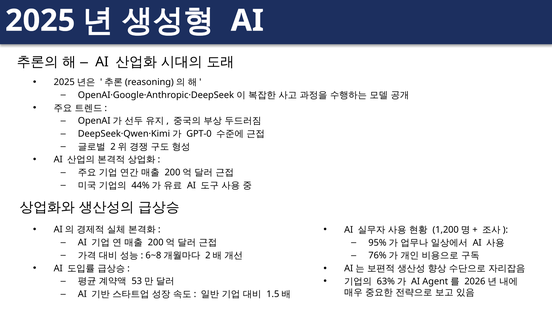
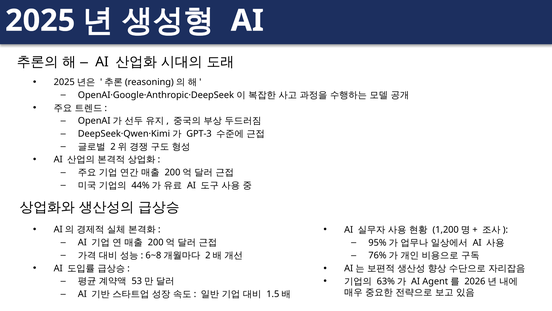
GPT-0: GPT-0 -> GPT-3
